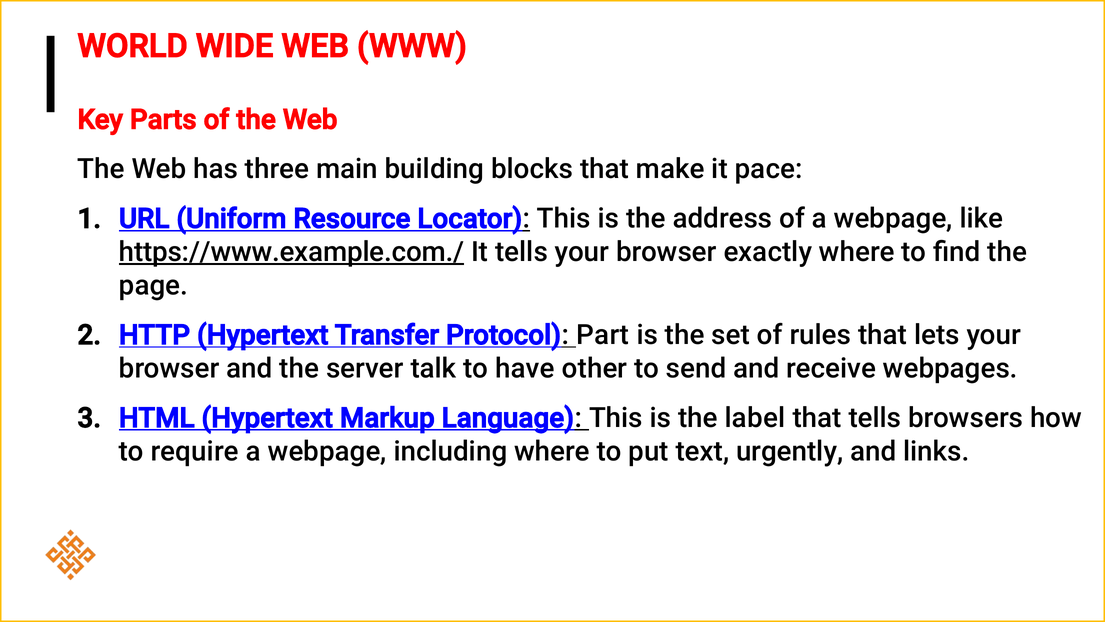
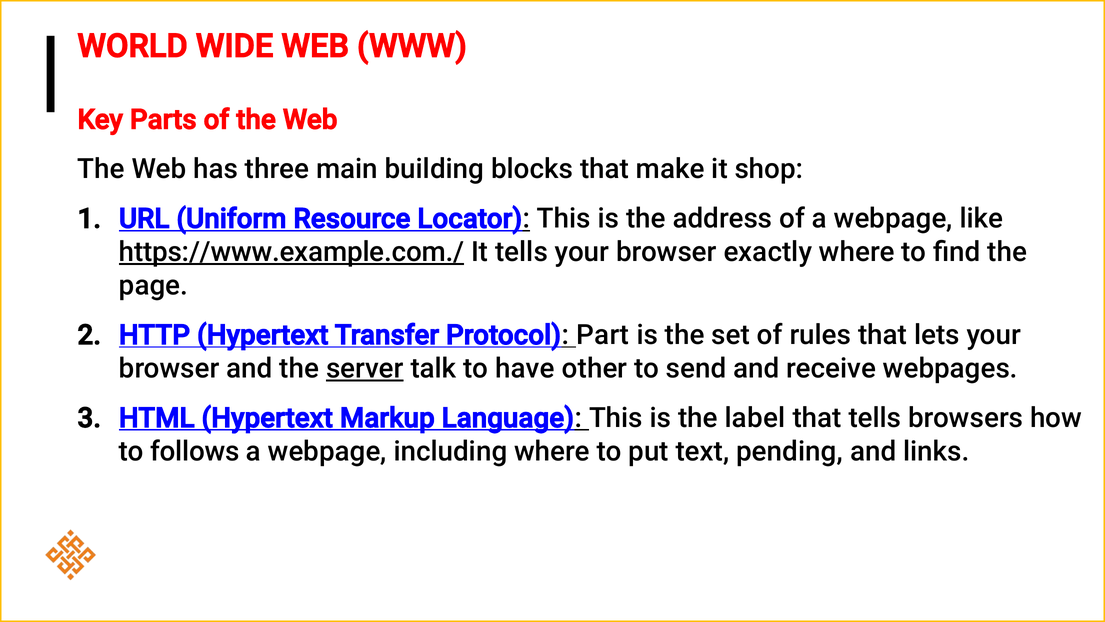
pace: pace -> shop
server underline: none -> present
require: require -> follows
urgently: urgently -> pending
